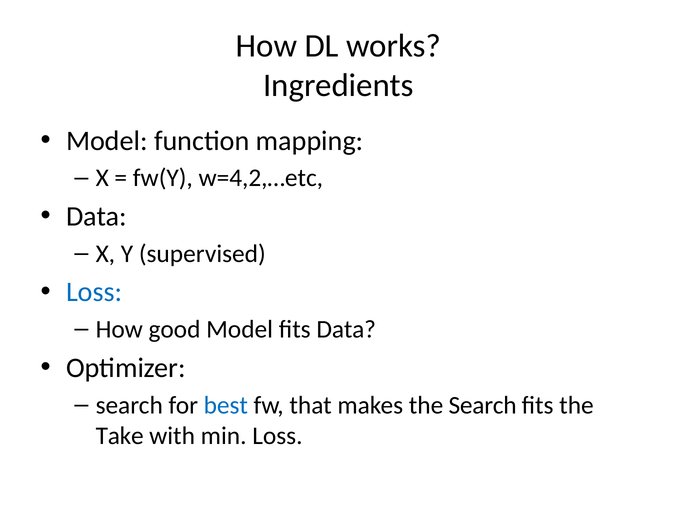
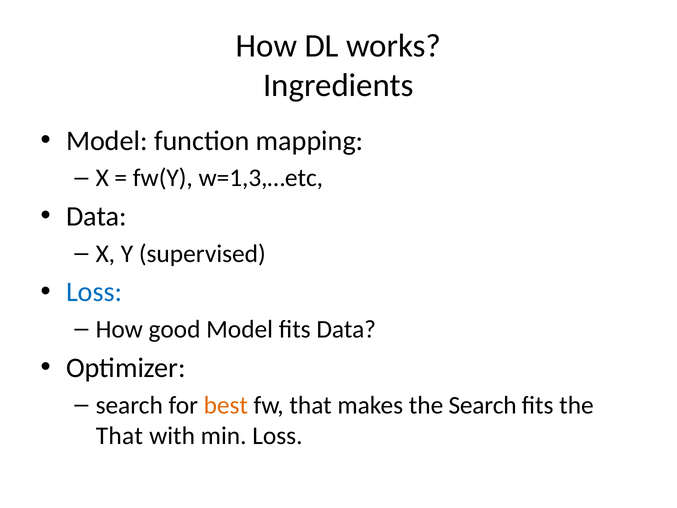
w=4,2,…etc: w=4,2,…etc -> w=1,3,…etc
best colour: blue -> orange
Take at (120, 435): Take -> That
